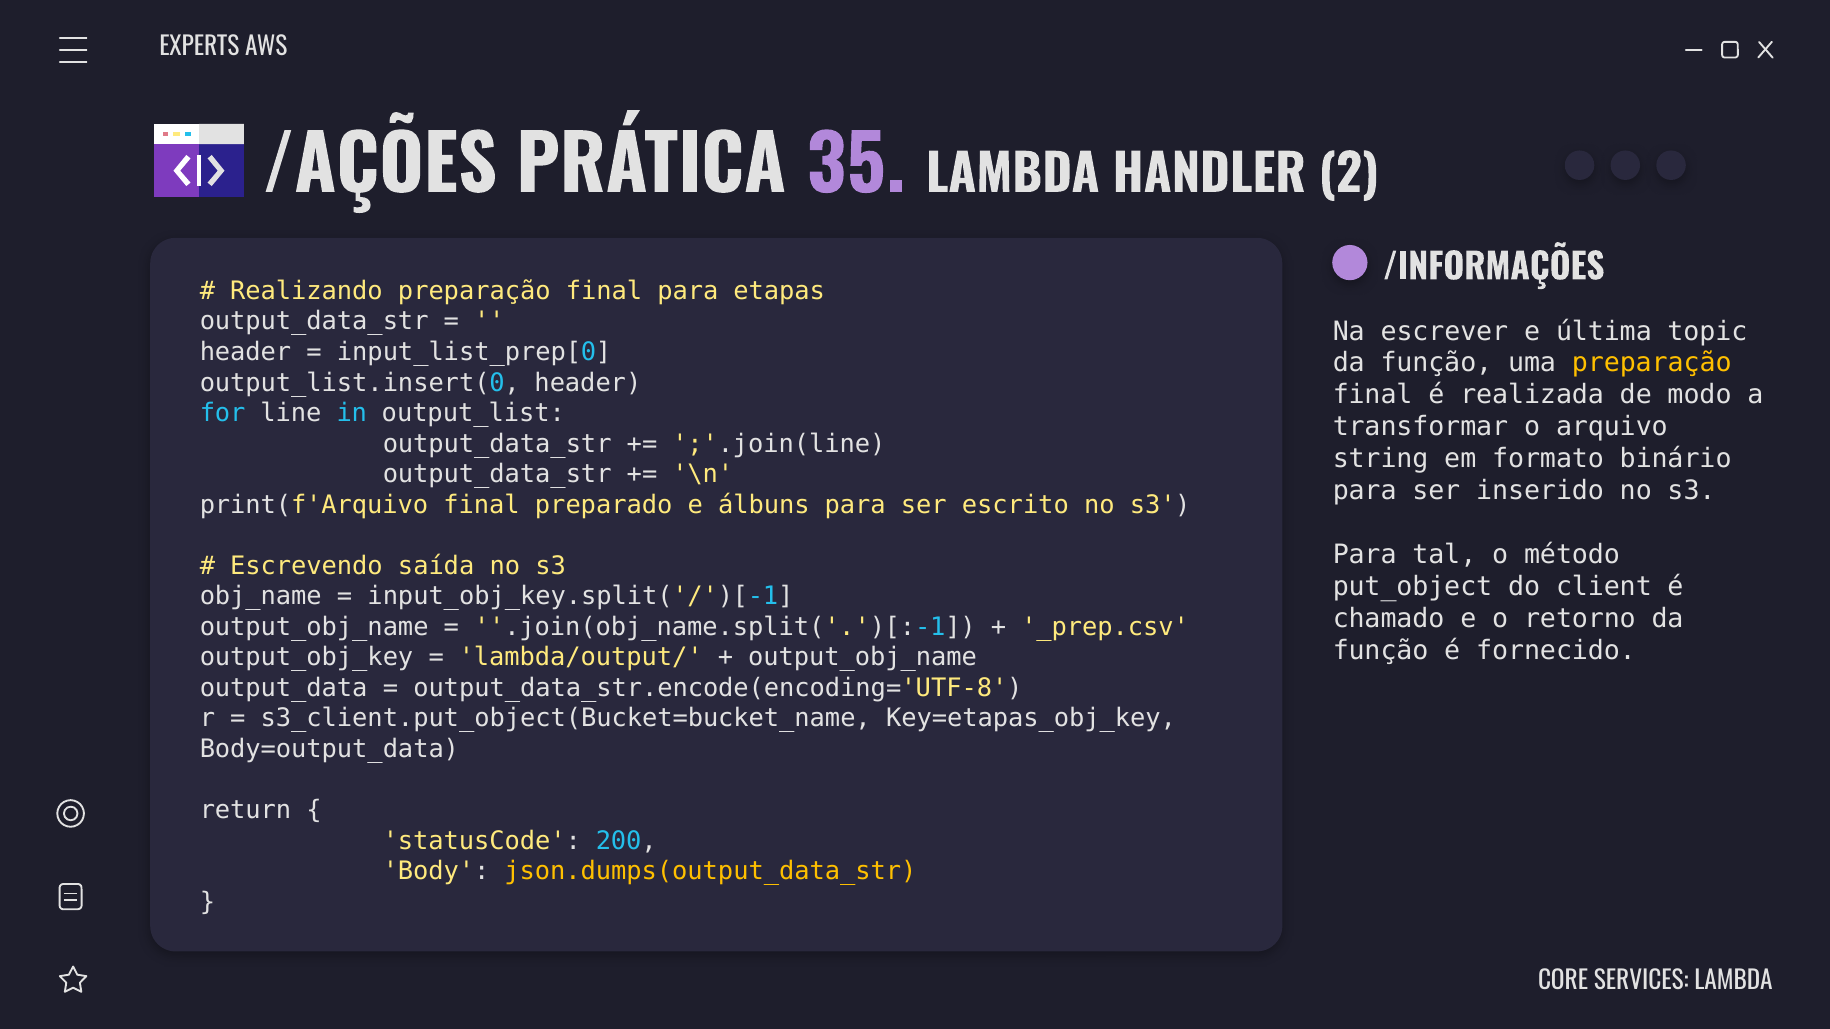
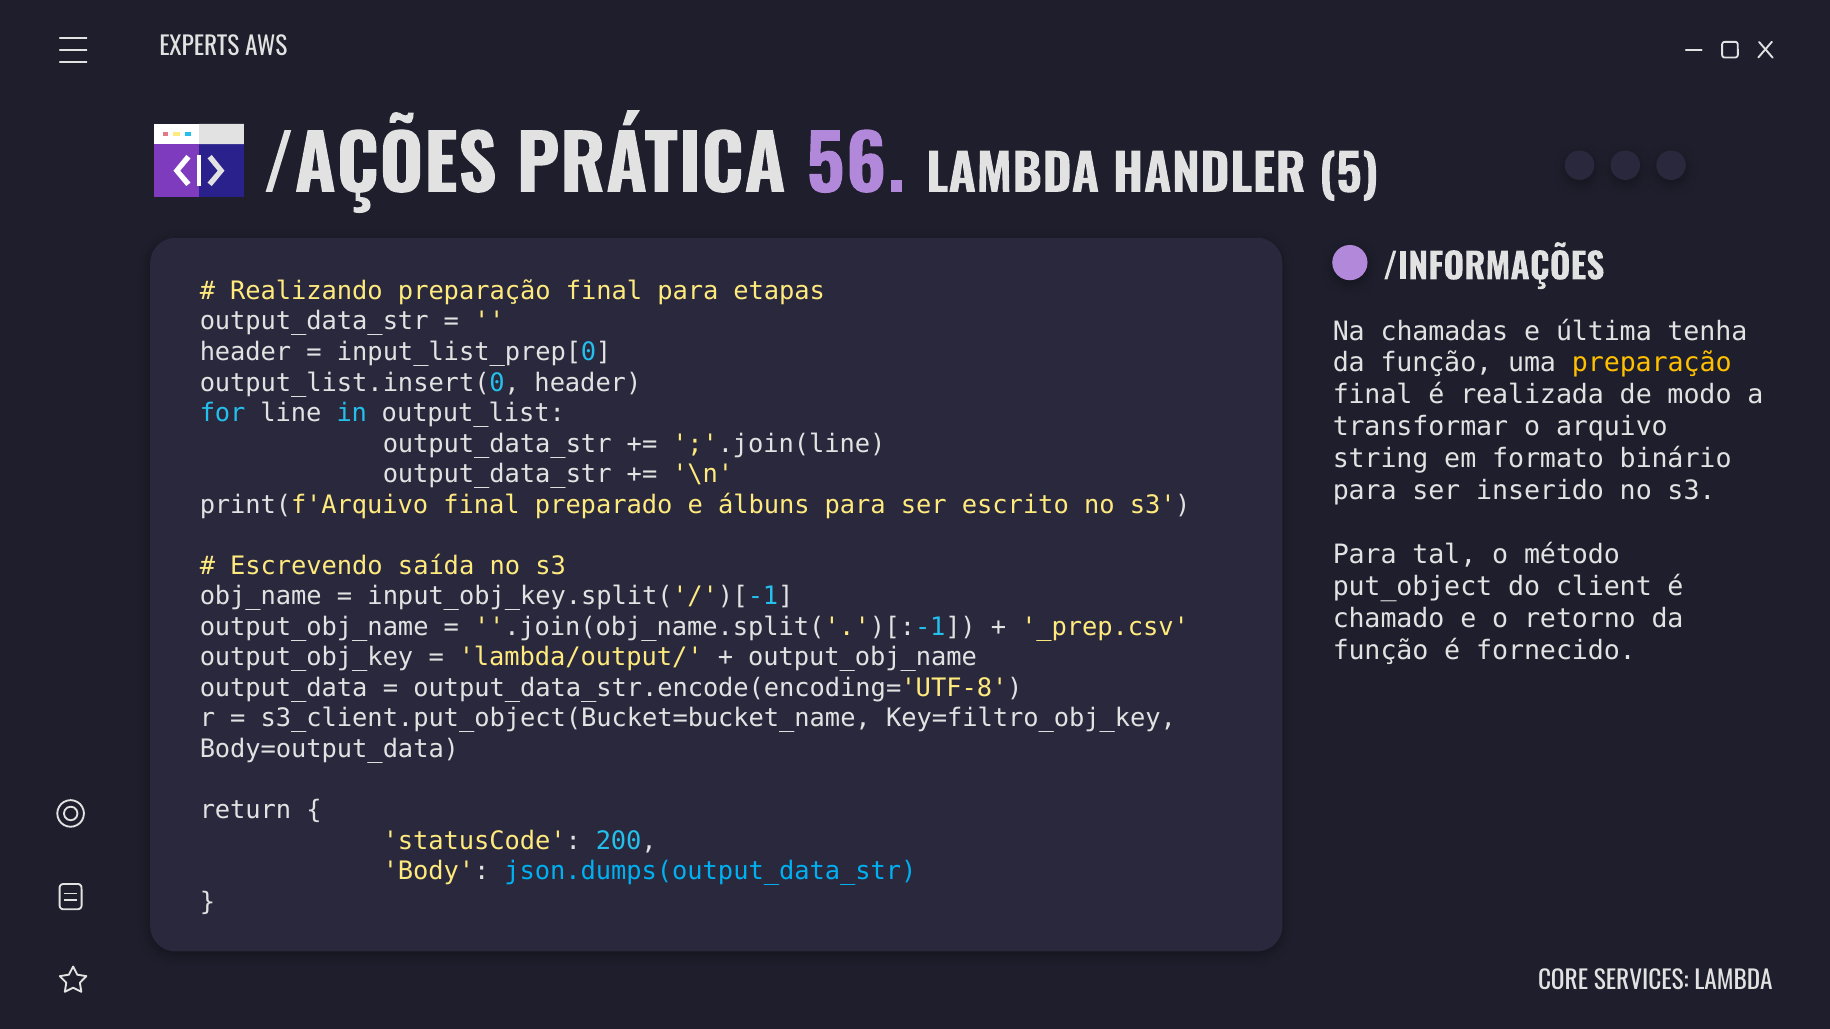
35: 35 -> 56
2: 2 -> 5
escrever: escrever -> chamadas
topic: topic -> tenha
Key=etapas_obj_key: Key=etapas_obj_key -> Key=filtro_obj_key
json.dumps(output_data_str colour: yellow -> light blue
